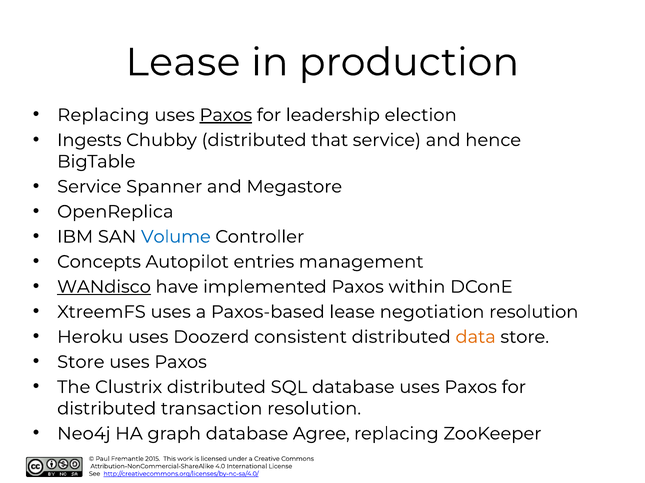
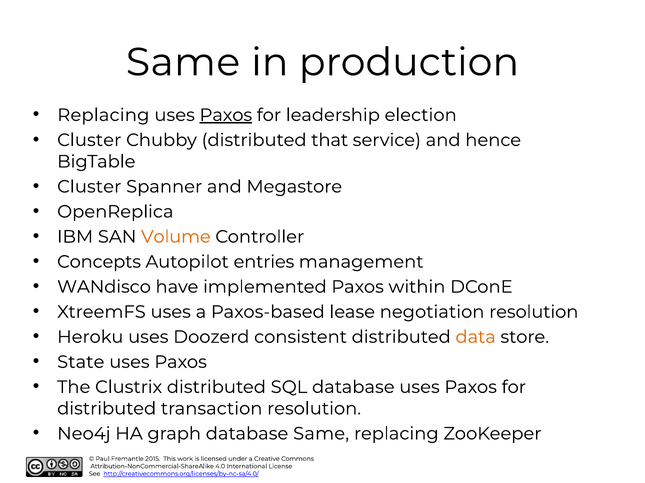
Lease at (183, 62): Lease -> Same
Ingests at (89, 140): Ingests -> Cluster
Service at (89, 187): Service -> Cluster
Volume colour: blue -> orange
WANdisco underline: present -> none
Store at (81, 363): Store -> State
database Agree: Agree -> Same
